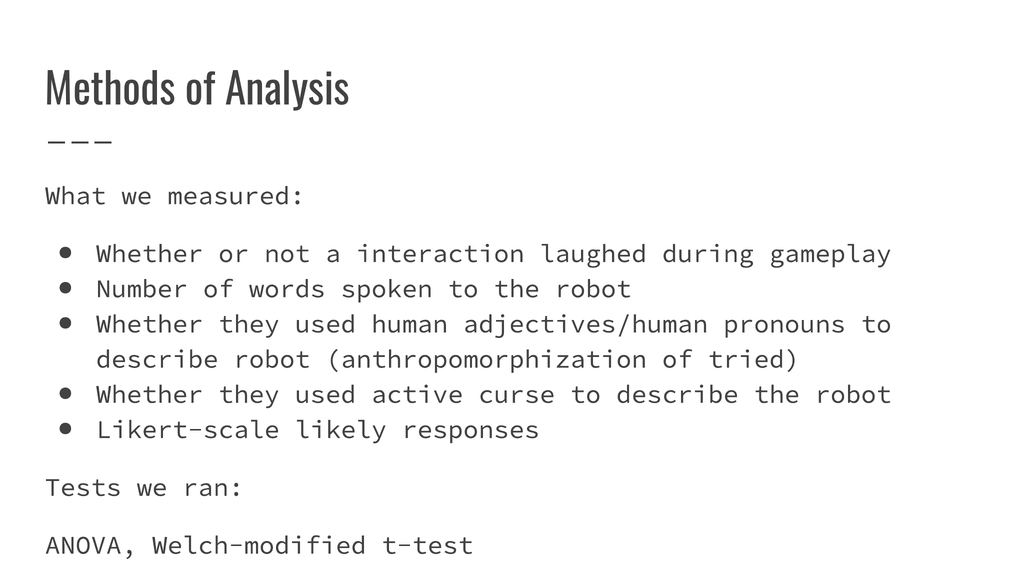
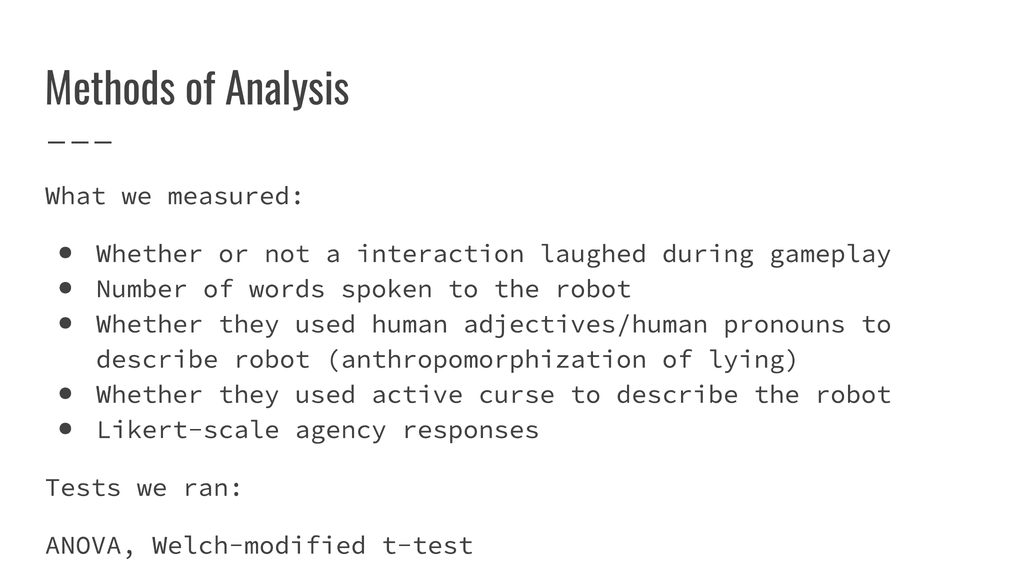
tried: tried -> lying
likely: likely -> agency
